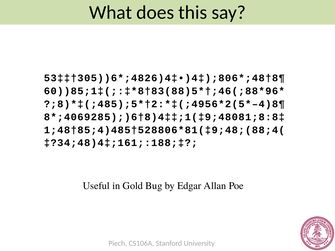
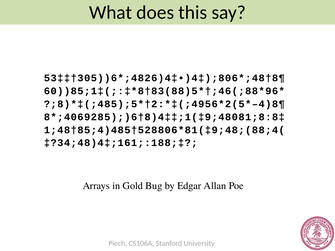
Useful: Useful -> Arrays
